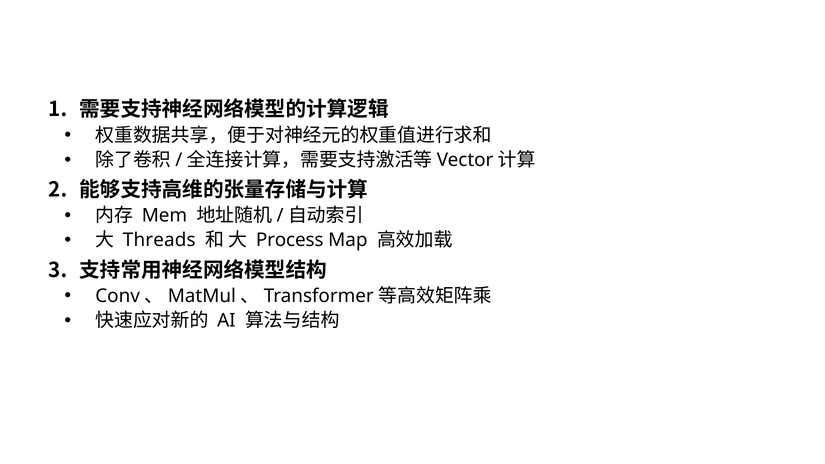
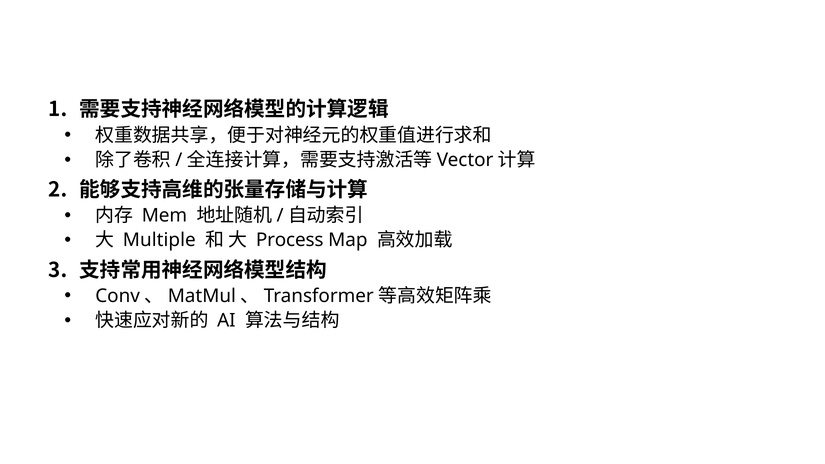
Threads: Threads -> Multiple
